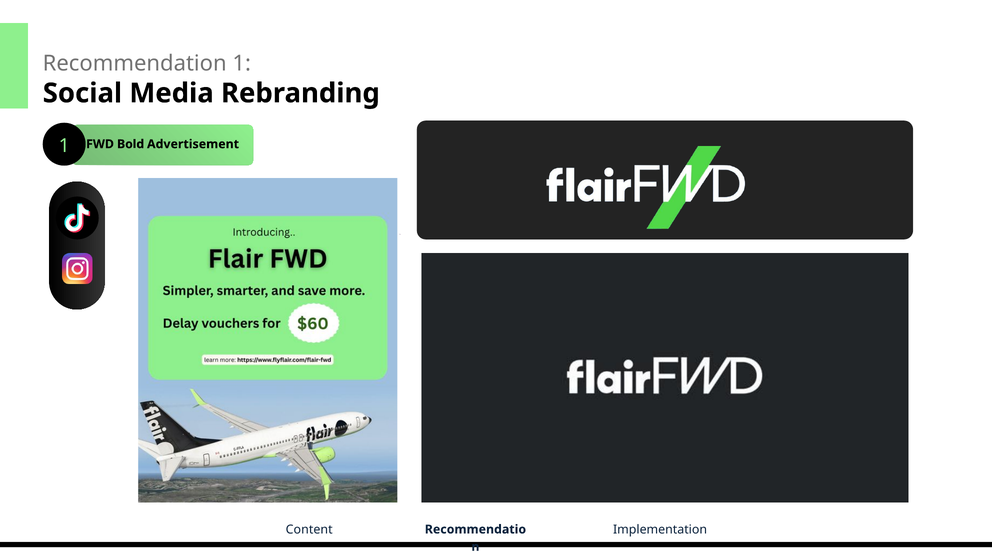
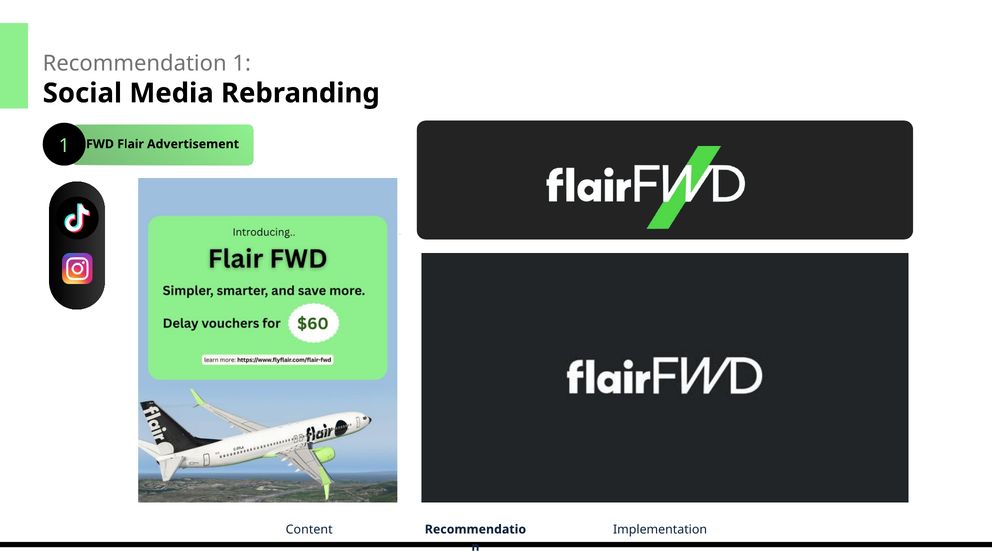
Bold: Bold -> Flair
